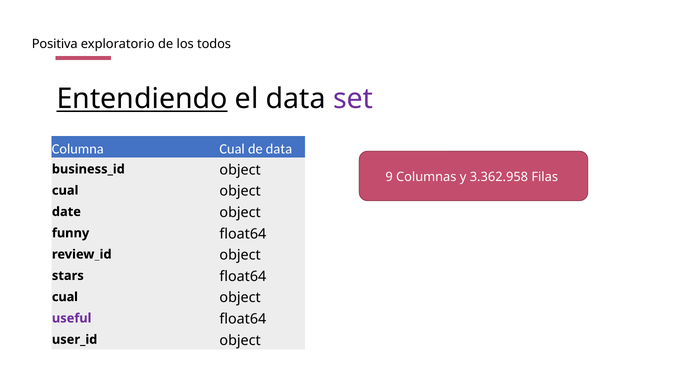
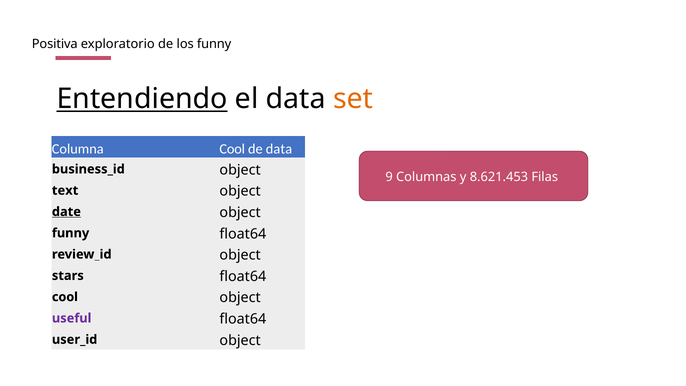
los todos: todos -> funny
set colour: purple -> orange
Columna Cual: Cual -> Cool
3.362.958: 3.362.958 -> 8.621.453
cual at (65, 190): cual -> text
date underline: none -> present
cual at (65, 297): cual -> cool
